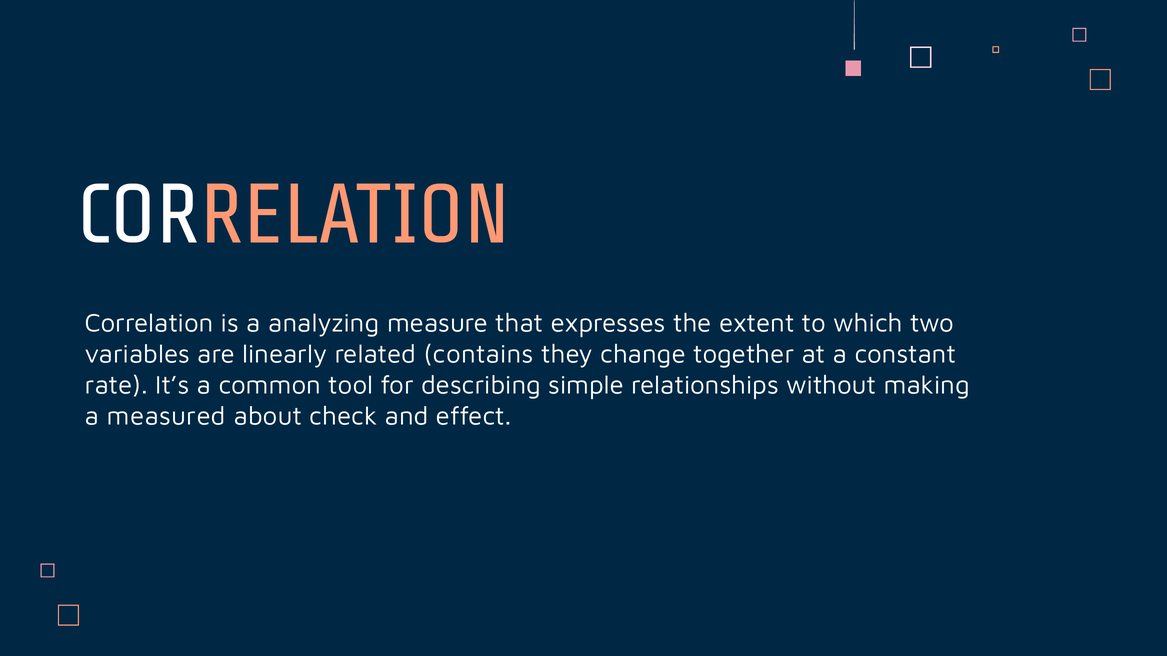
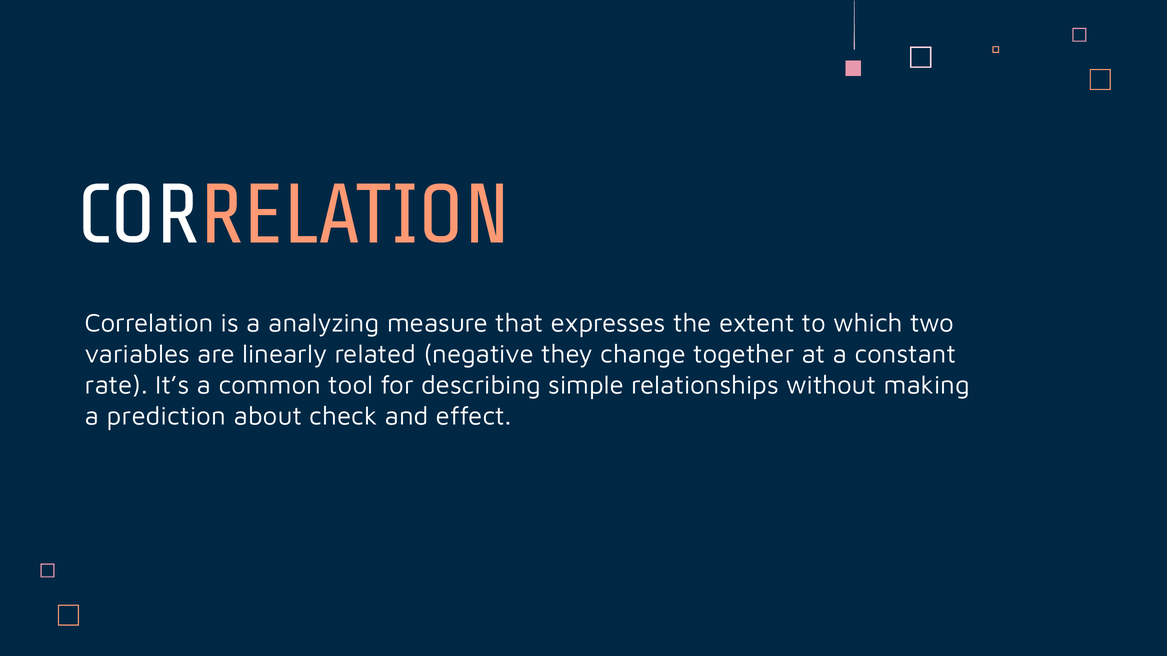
contains: contains -> negative
measured: measured -> prediction
